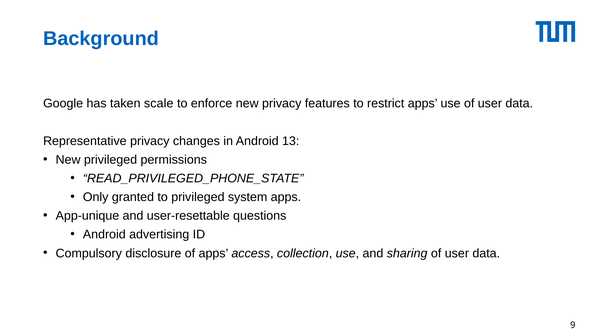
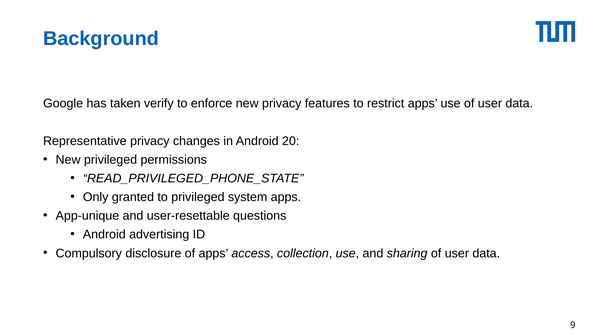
scale: scale -> verify
13: 13 -> 20
